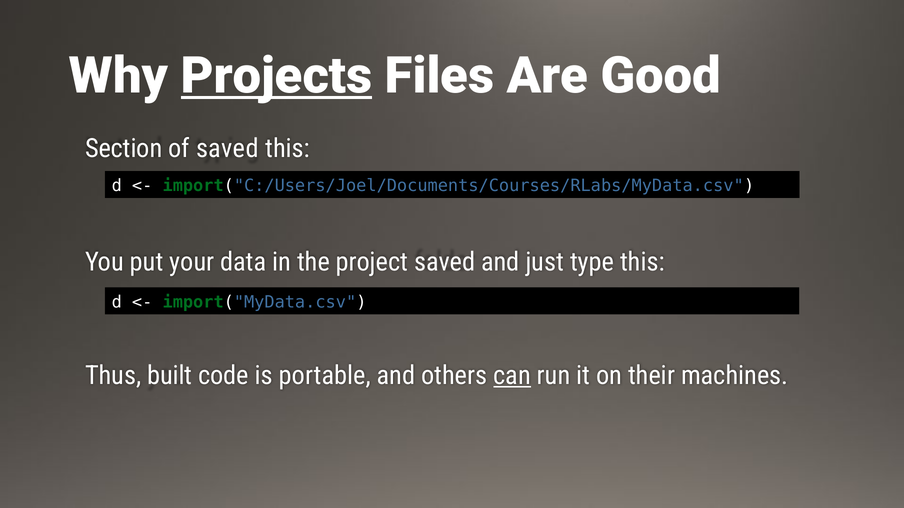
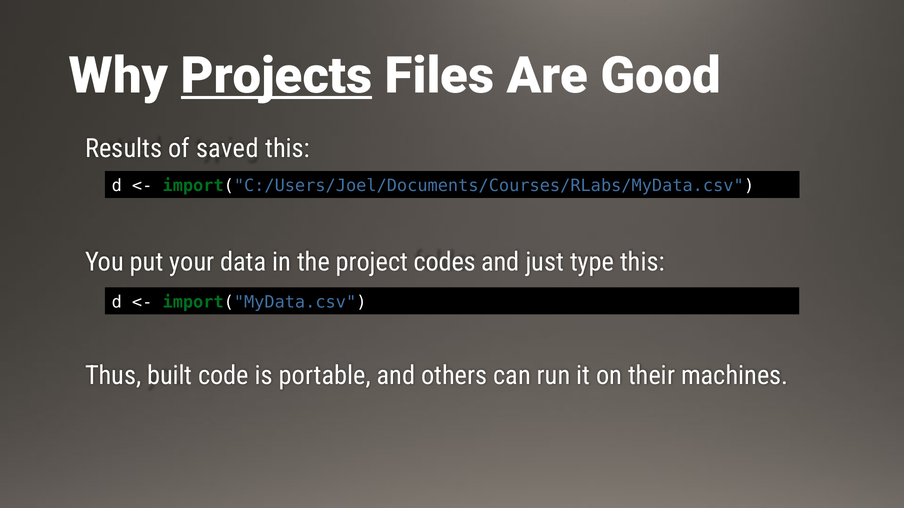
Section: Section -> Results
project saved: saved -> codes
can underline: present -> none
